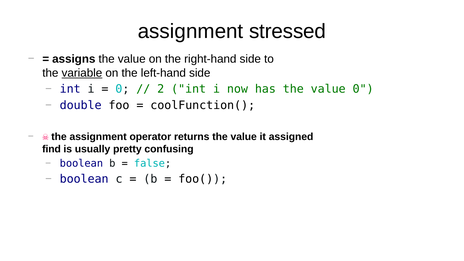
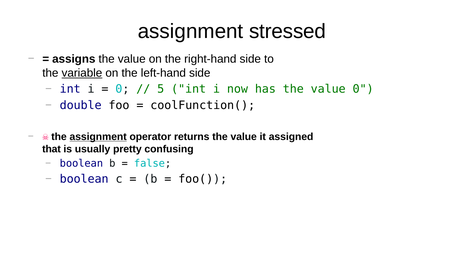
2: 2 -> 5
assignment at (98, 137) underline: none -> present
find: find -> that
